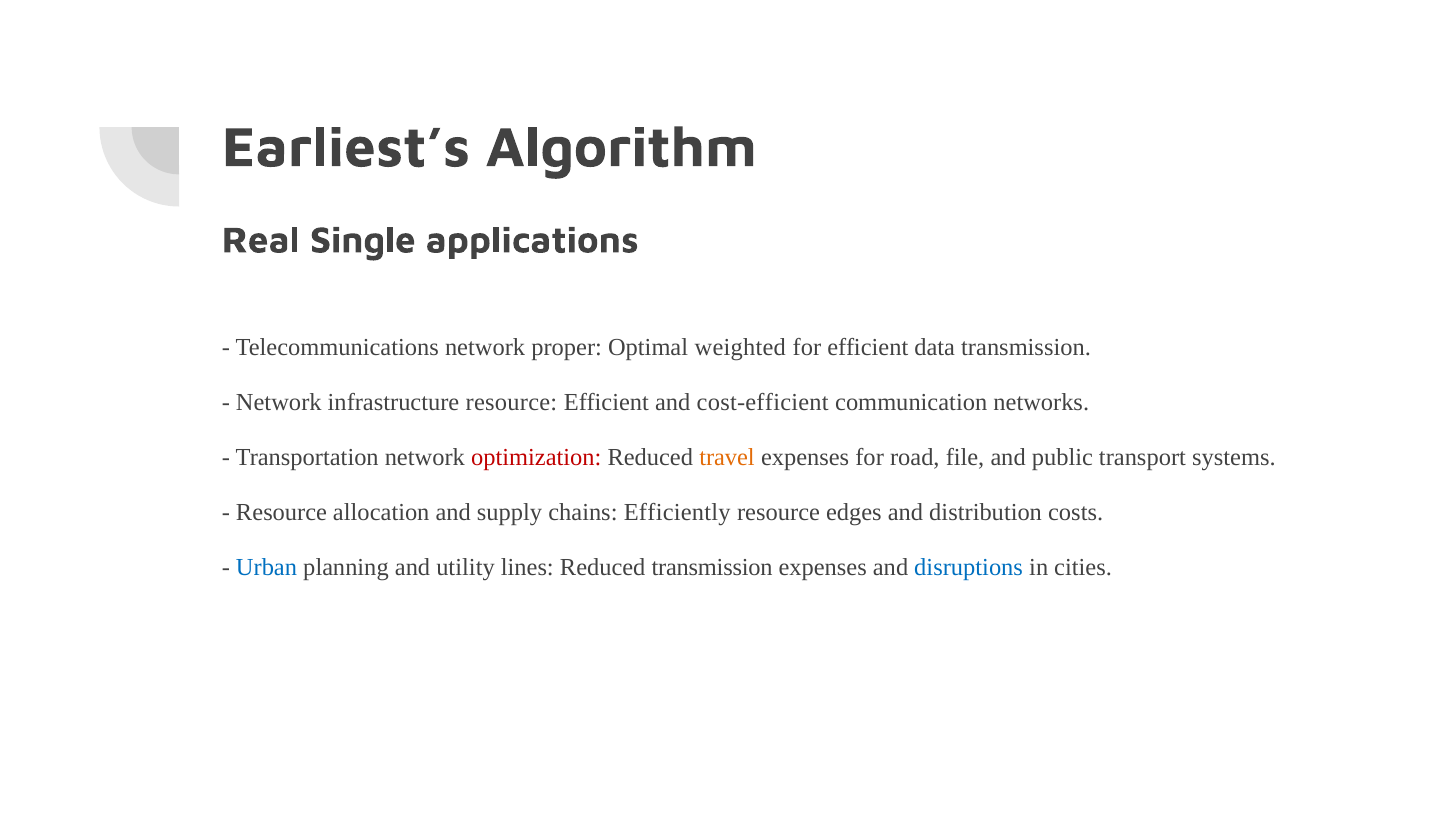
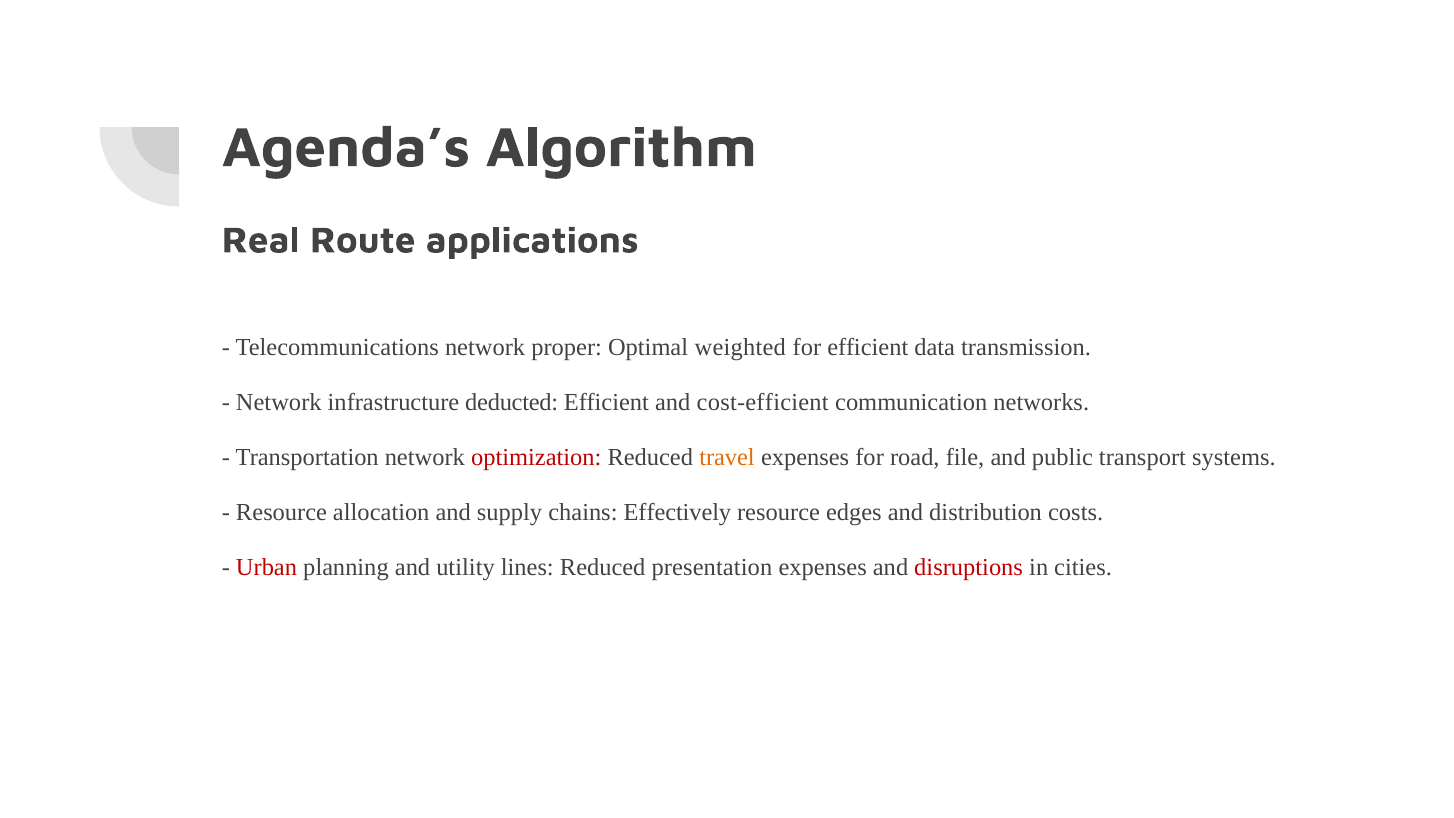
Earliest’s: Earliest’s -> Agenda’s
Single: Single -> Route
infrastructure resource: resource -> deducted
Efficiently: Efficiently -> Effectively
Urban colour: blue -> red
Reduced transmission: transmission -> presentation
disruptions colour: blue -> red
